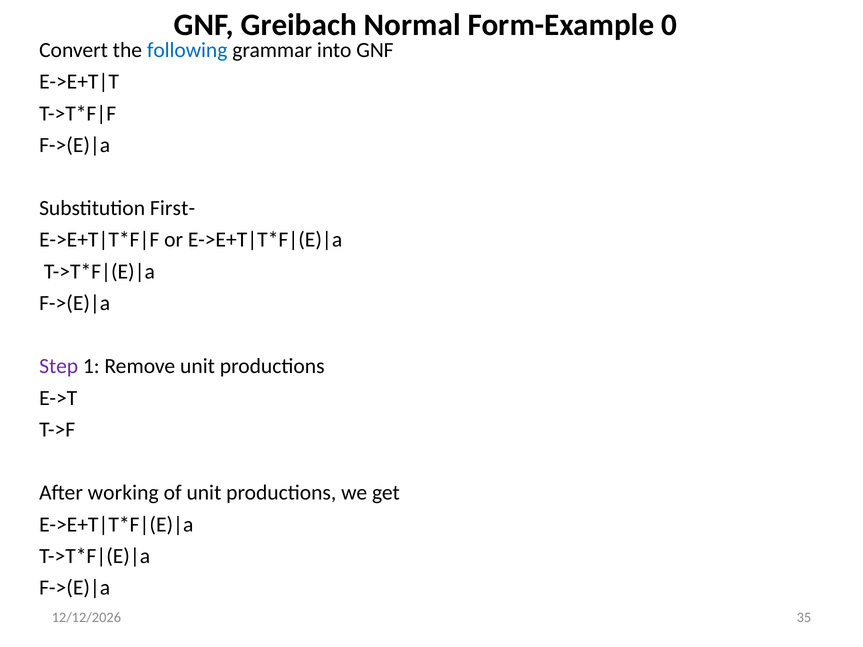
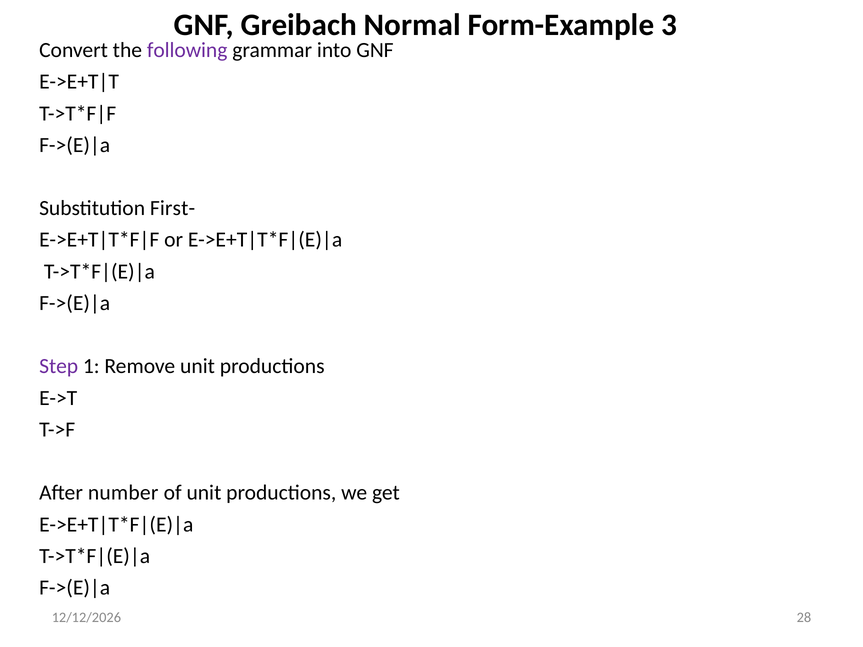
0: 0 -> 3
following colour: blue -> purple
working: working -> number
35: 35 -> 28
